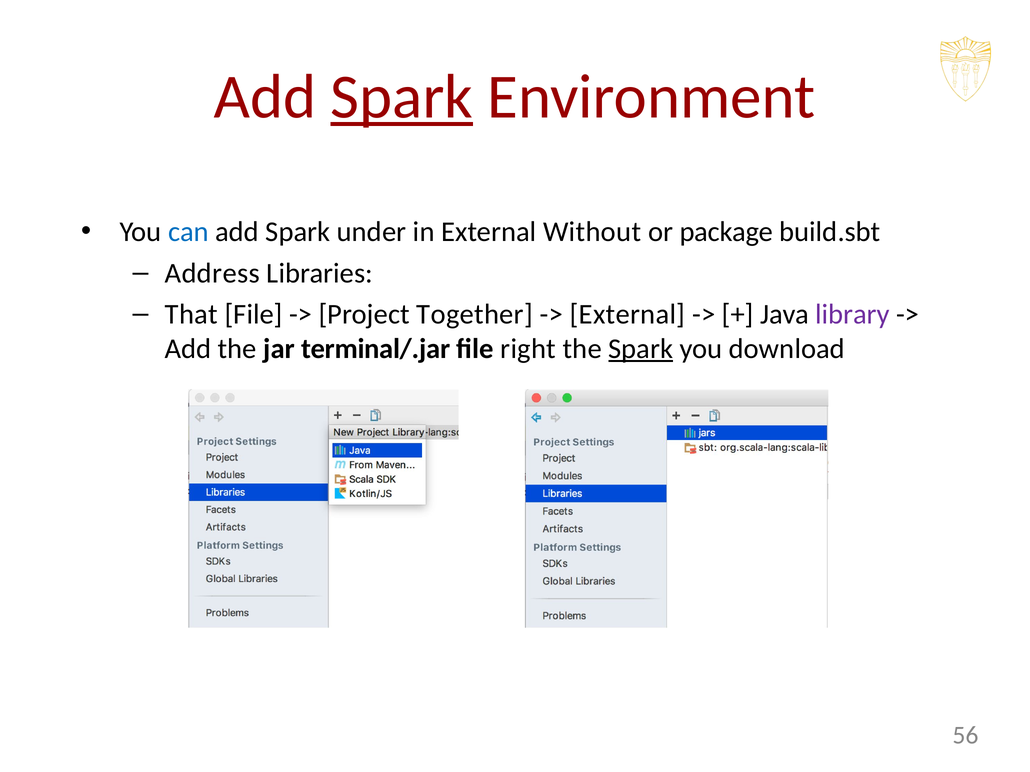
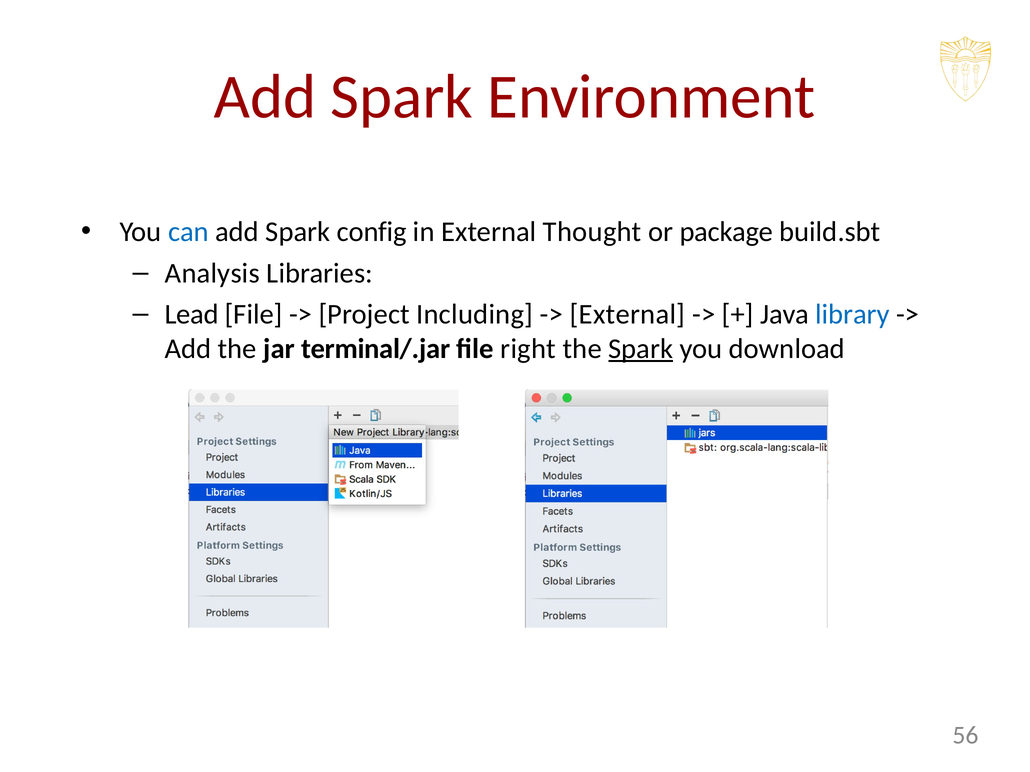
Spark at (402, 97) underline: present -> none
under: under -> config
Without: Without -> Thought
Address: Address -> Analysis
That: That -> Lead
Together: Together -> Including
library colour: purple -> blue
